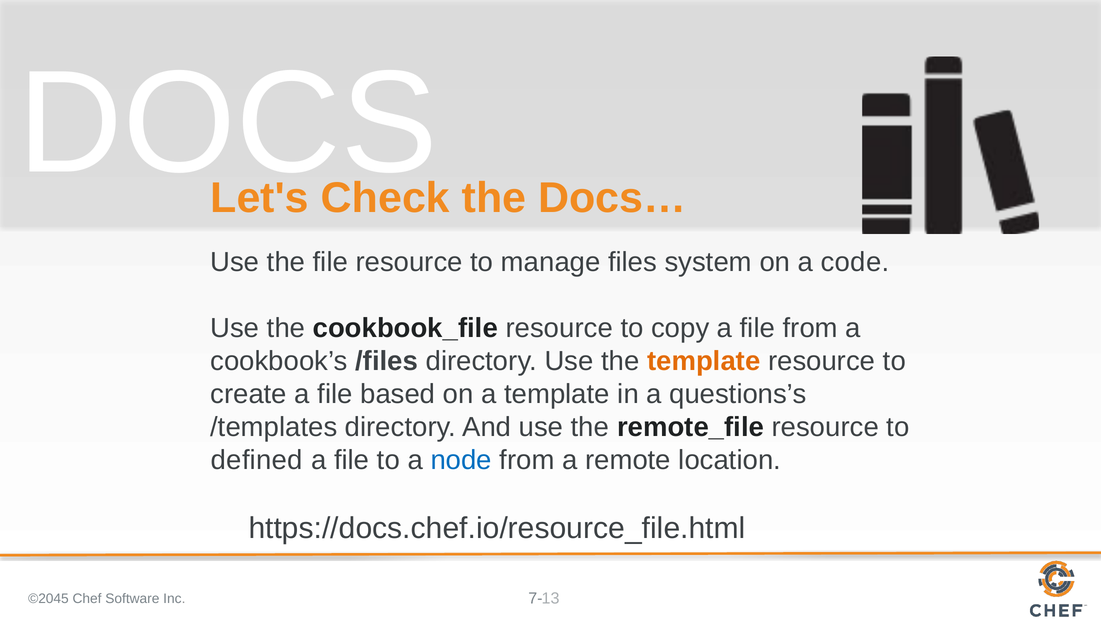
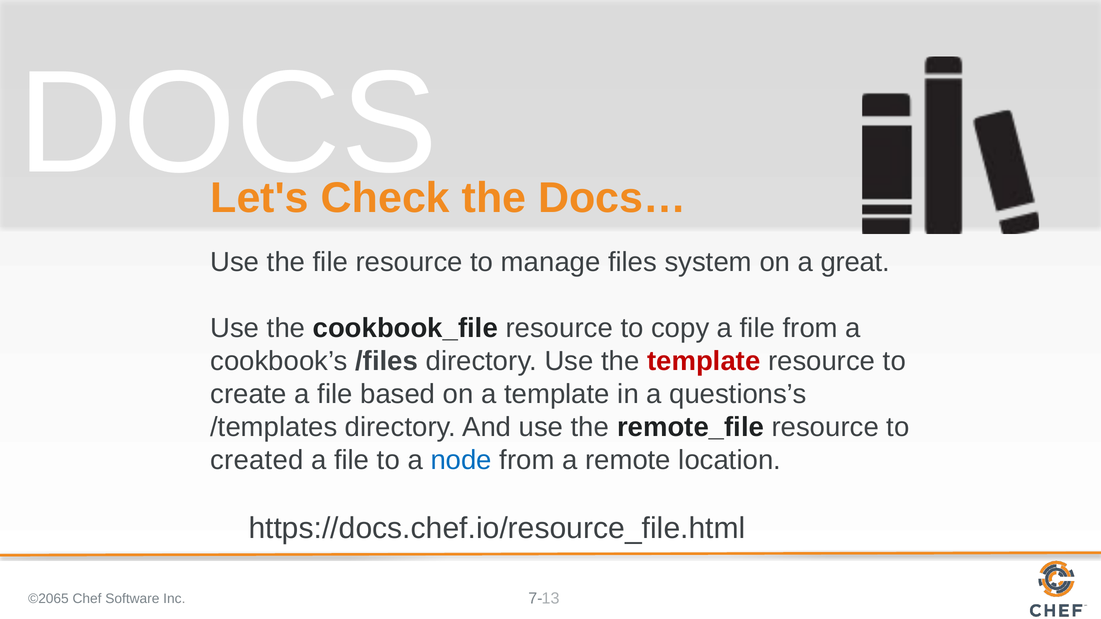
code: code -> great
template at (704, 361) colour: orange -> red
defined: defined -> created
©2045: ©2045 -> ©2065
